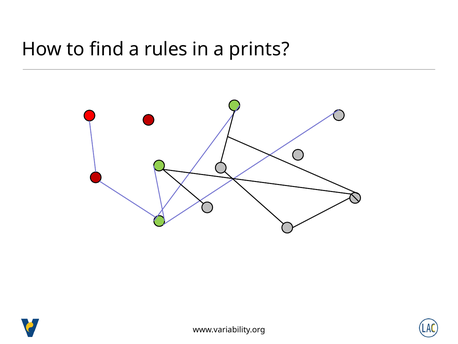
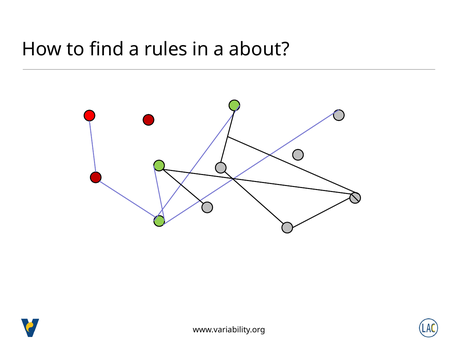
prints: prints -> about
